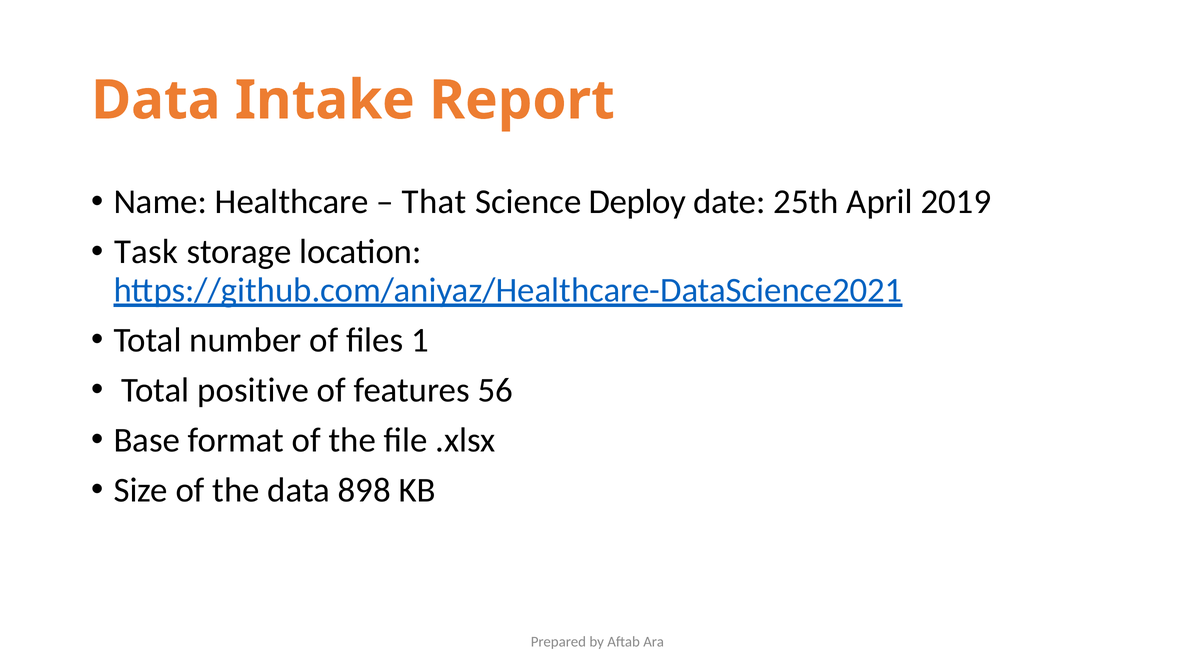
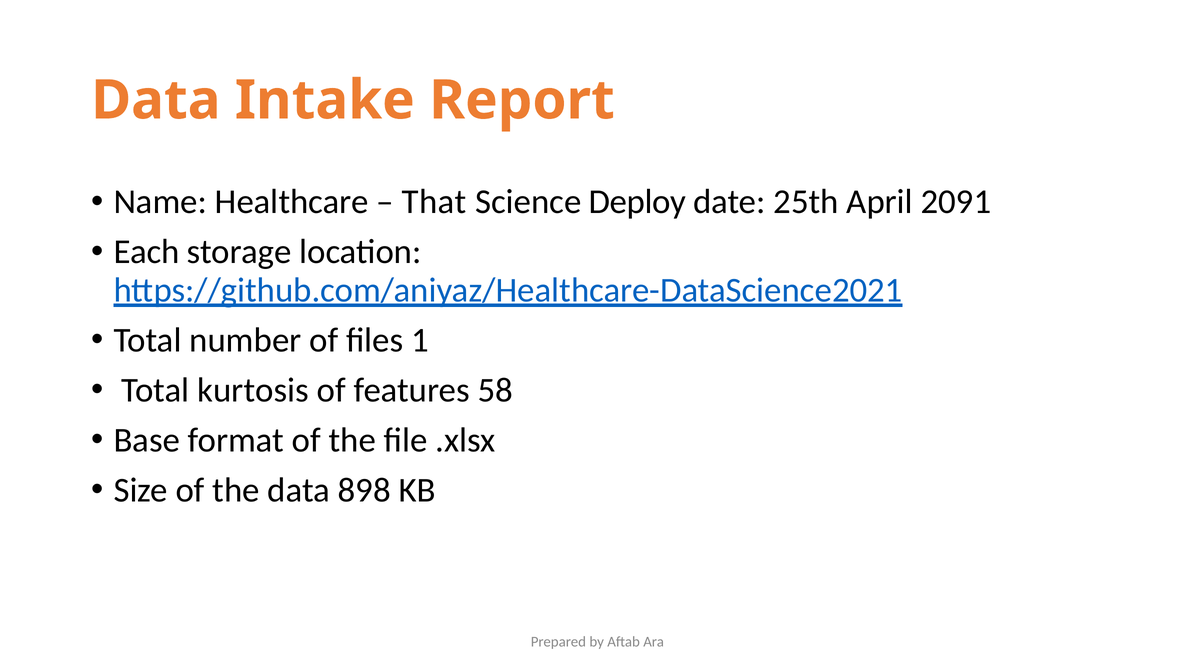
2019: 2019 -> 2091
Task: Task -> Each
positive: positive -> kurtosis
56: 56 -> 58
